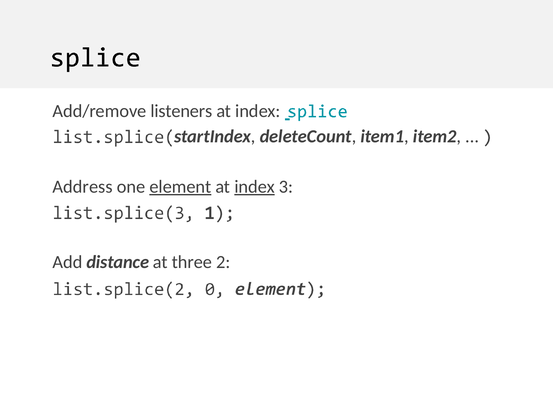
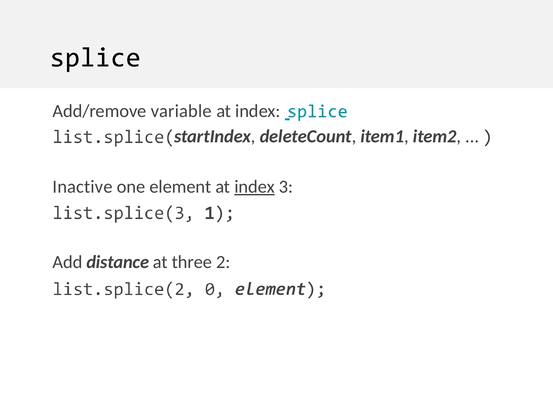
listeners: listeners -> variable
Address: Address -> Inactive
element underline: present -> none
